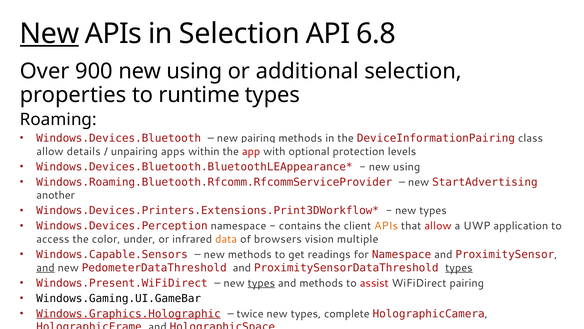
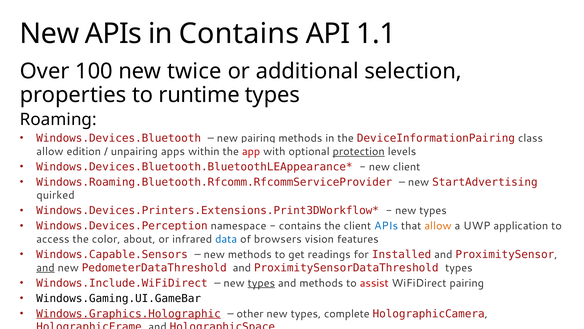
New at (49, 34) underline: present -> none
in Selection: Selection -> Contains
6.8: 6.8 -> 1.1
900: 900 -> 100
using at (195, 71): using -> twice
details: details -> edition
protection underline: none -> present
using at (407, 167): using -> client
another: another -> quirked
APIs at (386, 226) colour: orange -> blue
allow at (438, 226) colour: red -> orange
under: under -> about
data colour: orange -> blue
multiple: multiple -> features
for Namespace: Namespace -> Installed
types at (459, 267) underline: present -> none
Windows.Present.WiFiDirect: Windows.Present.WiFiDirect -> Windows.Include.WiFiDirect
twice: twice -> other
